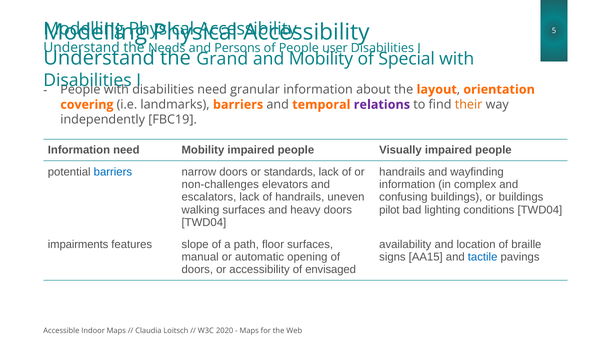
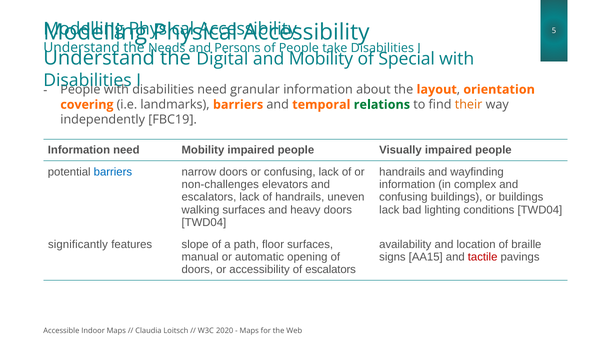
user: user -> take
Grand: Grand -> Digital
relations colour: purple -> green
or standards: standards -> confusing
pilot at (389, 210): pilot -> lack
impairments: impairments -> significantly
tactile colour: blue -> red
of envisaged: envisaged -> escalators
